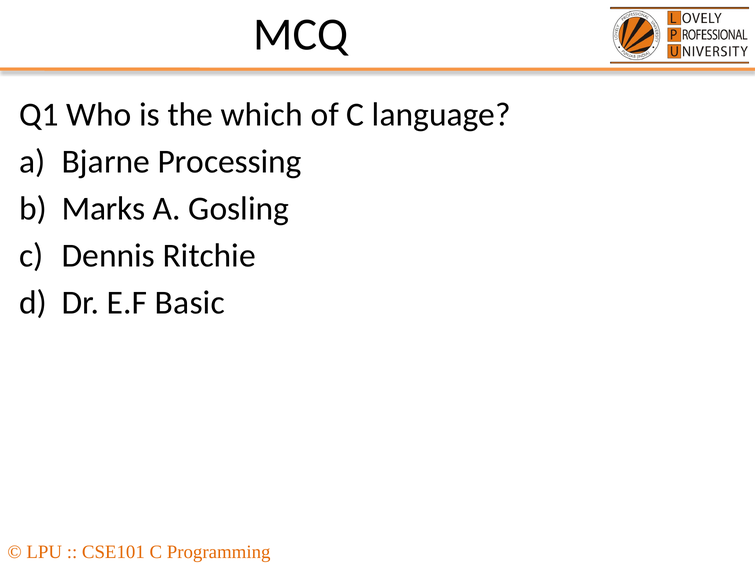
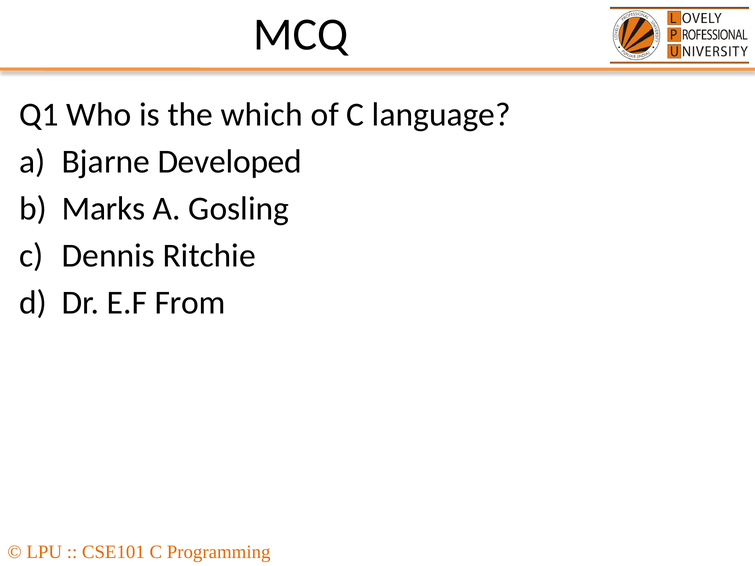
Processing: Processing -> Developed
Basic: Basic -> From
